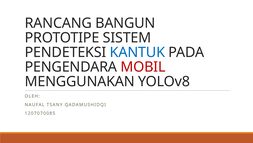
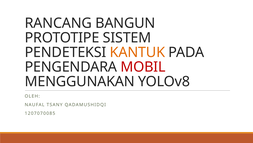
KANTUK colour: blue -> orange
